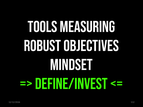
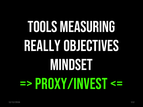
ROBUST: ROBUST -> REALLY
DEFINE/INVEST: DEFINE/INVEST -> PROXY/INVEST
